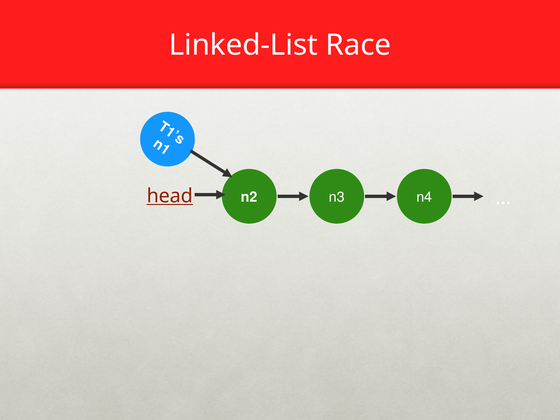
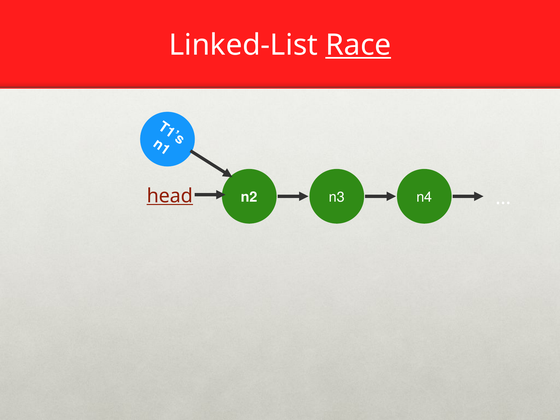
Race underline: none -> present
